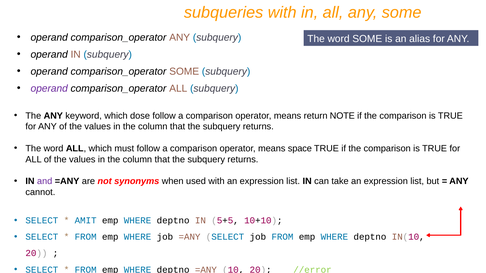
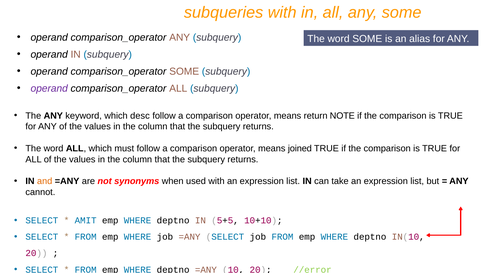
dose: dose -> desc
space: space -> joined
and colour: purple -> orange
